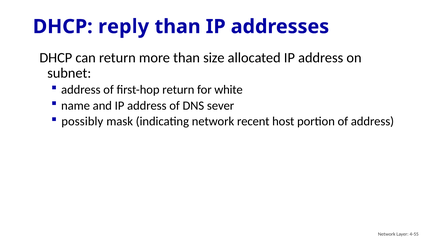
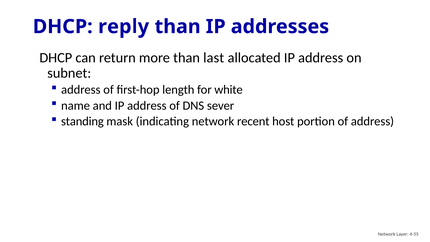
size: size -> last
first-hop return: return -> length
possibly: possibly -> standing
